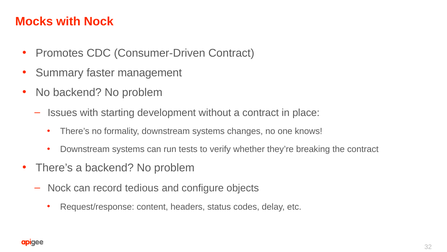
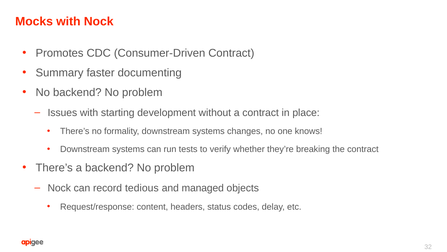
management: management -> documenting
configure: configure -> managed
